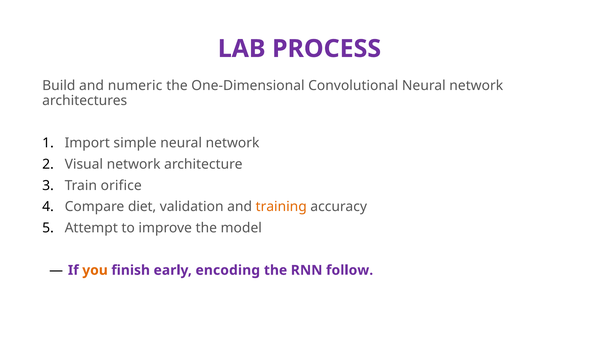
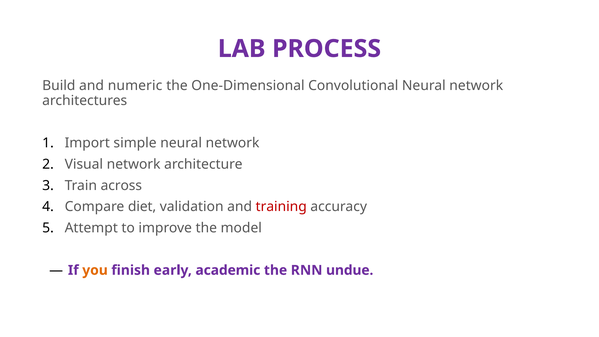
orifice: orifice -> across
training colour: orange -> red
encoding: encoding -> academic
follow: follow -> undue
